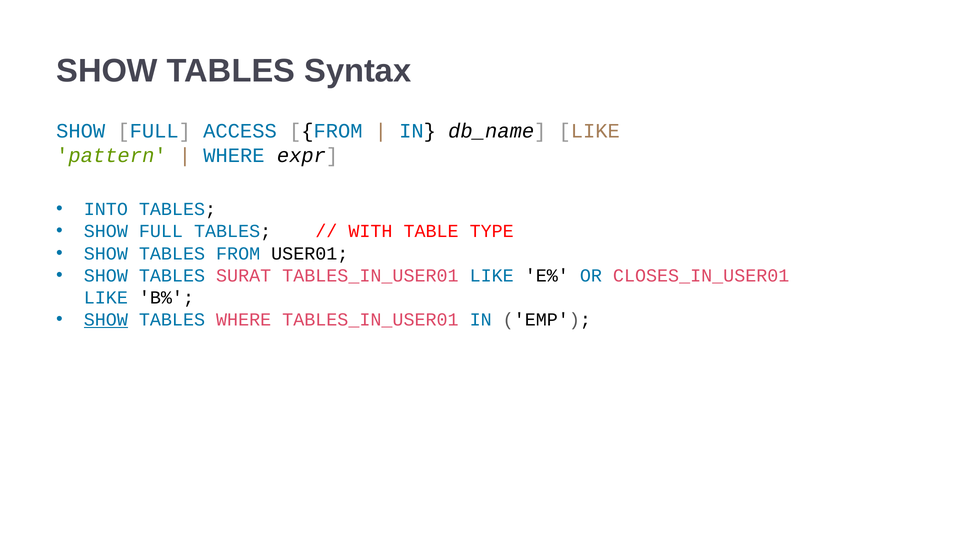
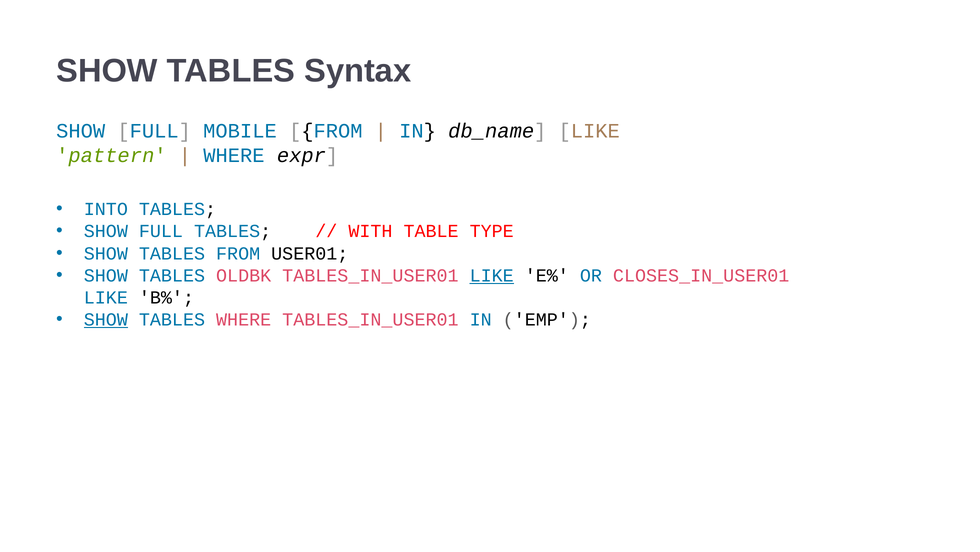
ACCESS: ACCESS -> MOBILE
SURAT: SURAT -> OLDBK
LIKE at (492, 275) underline: none -> present
